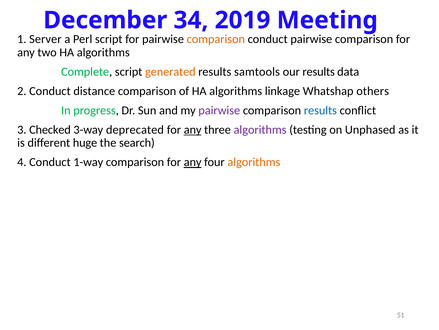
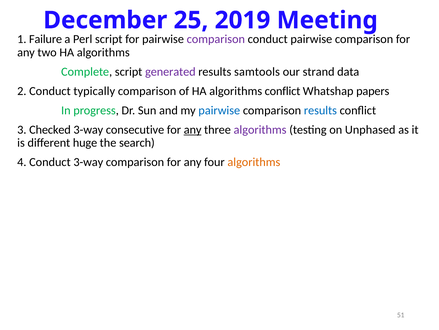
34: 34 -> 25
Server: Server -> Failure
comparison at (216, 39) colour: orange -> purple
generated colour: orange -> purple
our results: results -> strand
distance: distance -> typically
algorithms linkage: linkage -> conflict
others: others -> papers
pairwise at (219, 110) colour: purple -> blue
deprecated: deprecated -> consecutive
Conduct 1-way: 1-way -> 3-way
any at (193, 162) underline: present -> none
